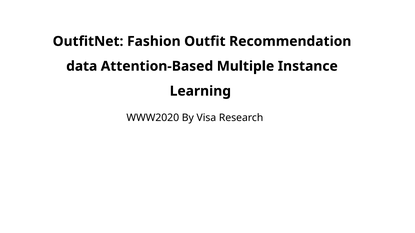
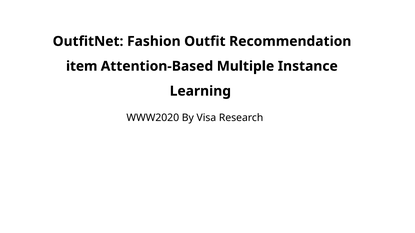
data: data -> item
